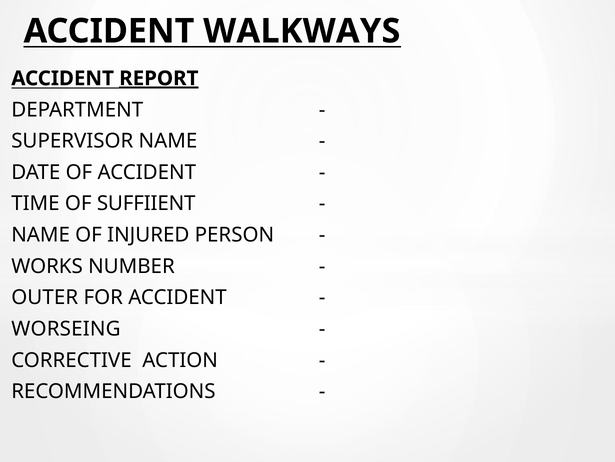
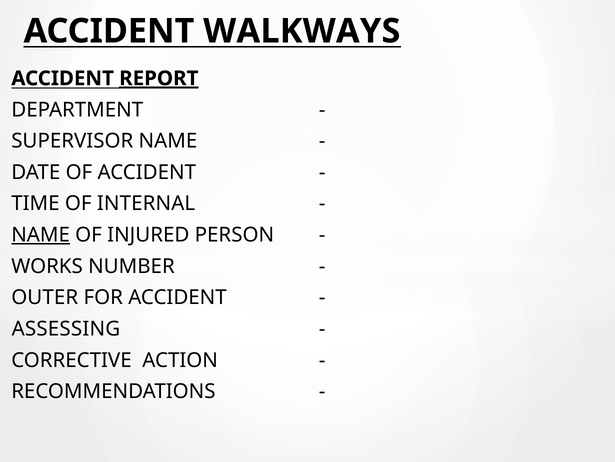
SUFFIIENT: SUFFIIENT -> INTERNAL
NAME at (41, 235) underline: none -> present
WORSEING: WORSEING -> ASSESSING
